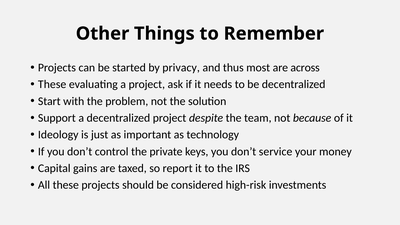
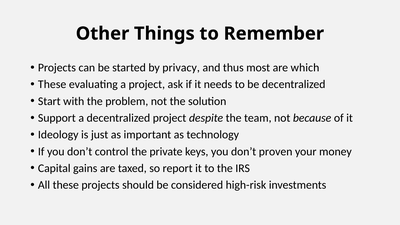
across: across -> which
service: service -> proven
